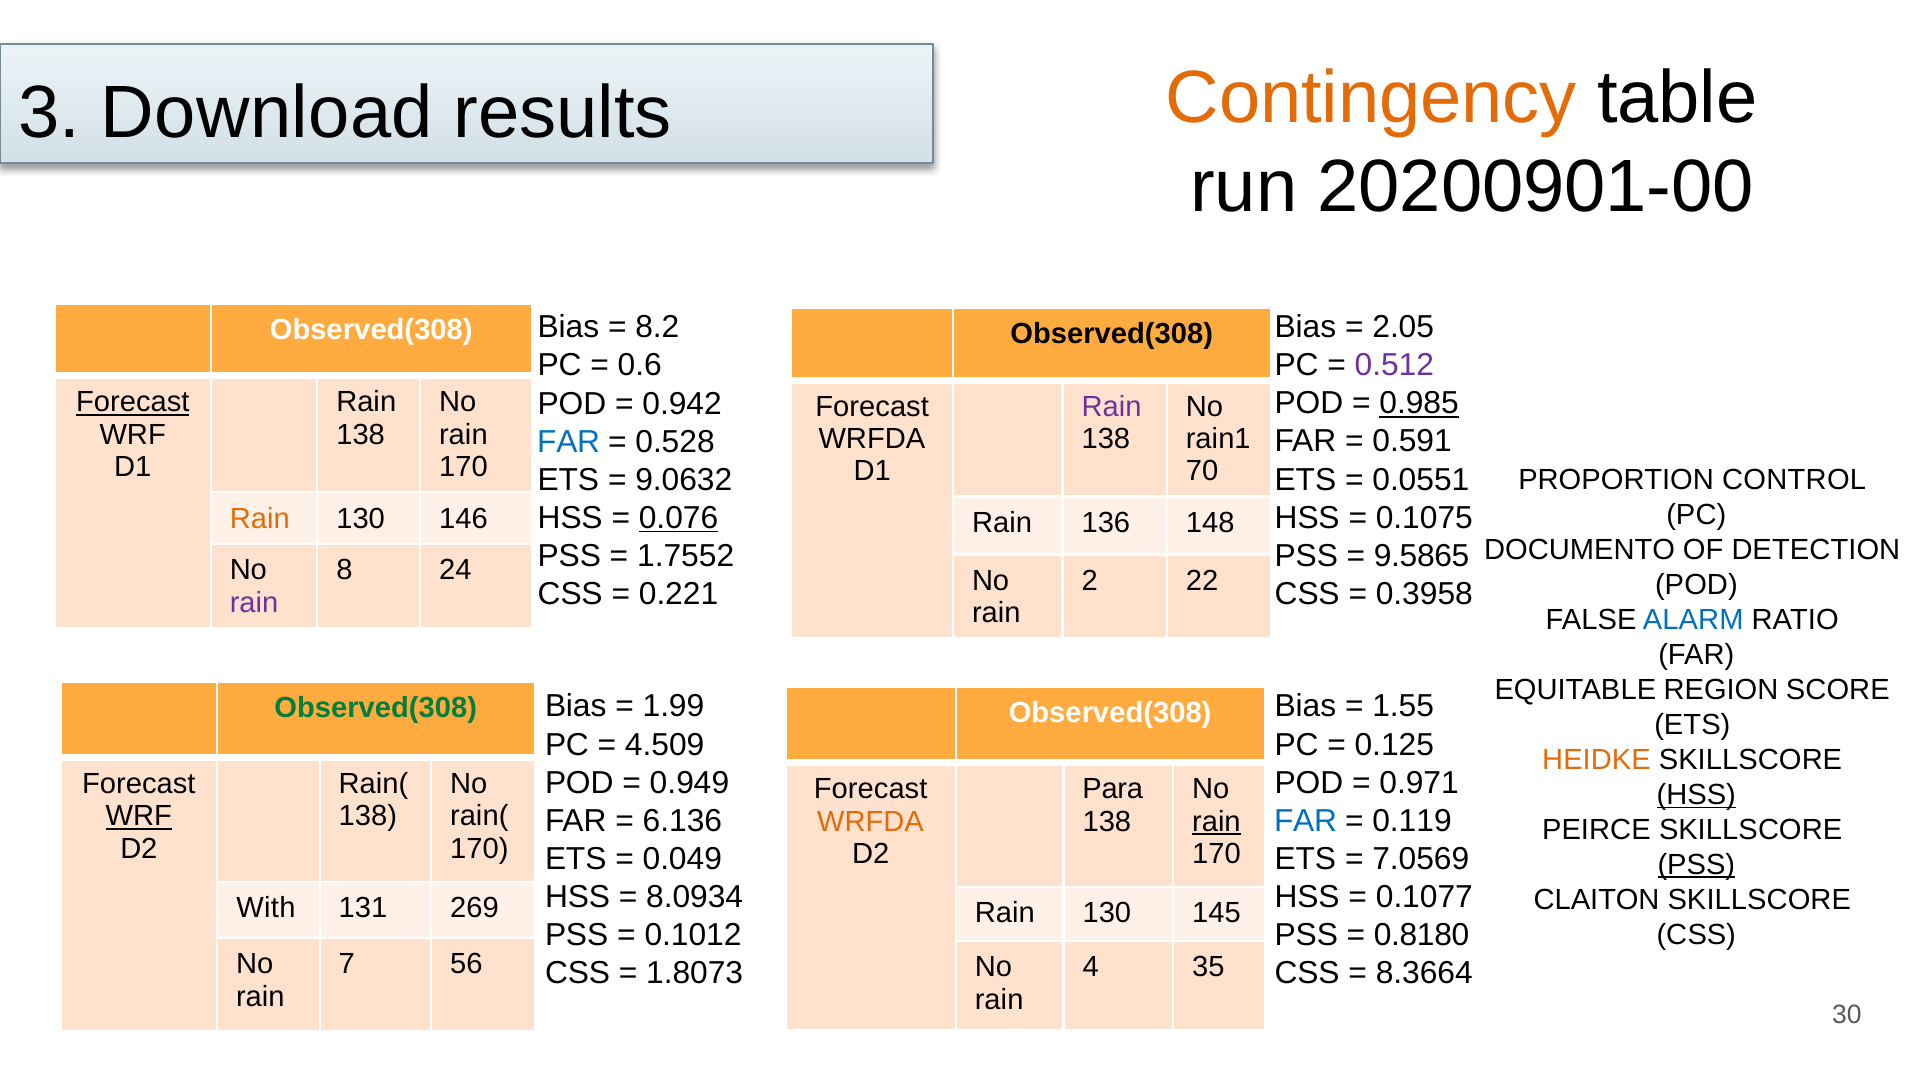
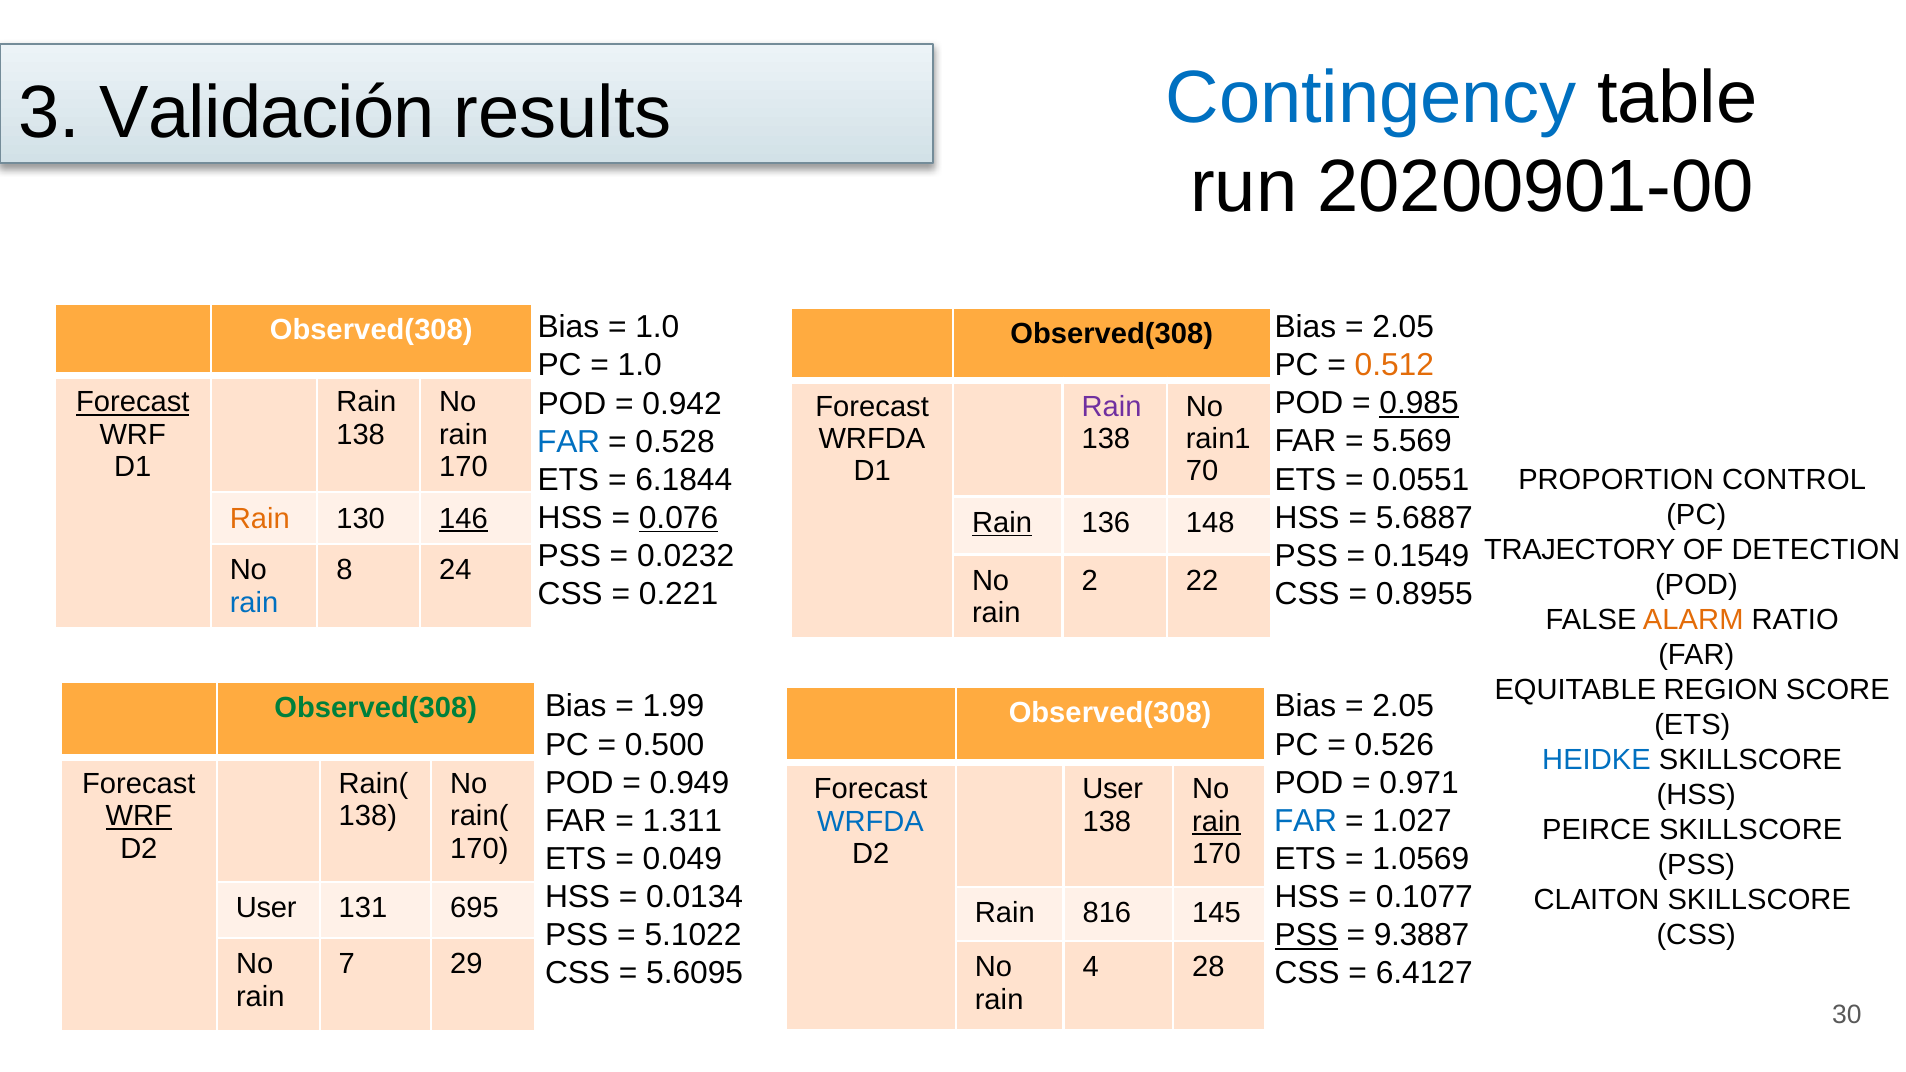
Contingency colour: orange -> blue
Download: Download -> Validación
8.2 at (657, 327): 8.2 -> 1.0
0.512 colour: purple -> orange
0.6 at (640, 365): 0.6 -> 1.0
0.591: 0.591 -> 5.569
9.0632: 9.0632 -> 6.1844
0.1075: 0.1075 -> 5.6887
146 underline: none -> present
Rain at (1002, 523) underline: none -> present
DOCUMENTO: DOCUMENTO -> TRAJECTORY
9.5865: 9.5865 -> 0.1549
1.7552: 1.7552 -> 0.0232
0.3958: 0.3958 -> 0.8955
rain at (254, 603) colour: purple -> blue
ALARM colour: blue -> orange
1.55 at (1403, 707): 1.55 -> 2.05
4.509: 4.509 -> 0.500
0.125: 0.125 -> 0.526
HEIDKE colour: orange -> blue
Para at (1113, 789): Para -> User
HSS at (1696, 795) underline: present -> none
6.136: 6.136 -> 1.311
0.119: 0.119 -> 1.027
WRFDA at (870, 822) colour: orange -> blue
7.0569: 7.0569 -> 1.0569
PSS at (1696, 865) underline: present -> none
8.0934: 8.0934 -> 0.0134
With at (266, 908): With -> User
269: 269 -> 695
130 at (1107, 913): 130 -> 816
0.1012: 0.1012 -> 5.1022
PSS at (1306, 935) underline: none -> present
0.8180: 0.8180 -> 9.3887
56: 56 -> 29
35: 35 -> 28
1.8073: 1.8073 -> 5.6095
8.3664: 8.3664 -> 6.4127
